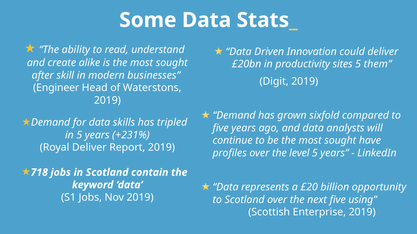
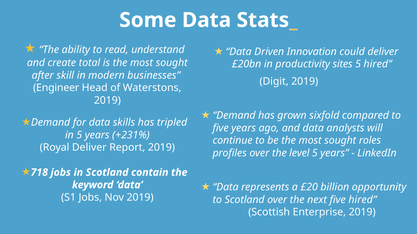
alike: alike -> total
5 them: them -> hired
have: have -> roles
five using: using -> hired
